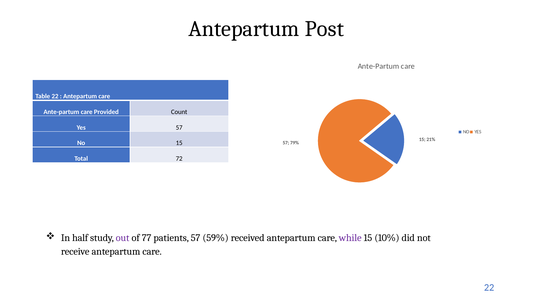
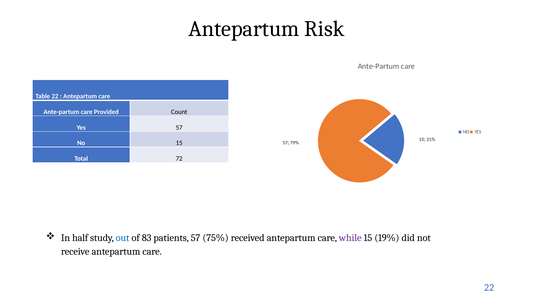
Post: Post -> Risk
out colour: purple -> blue
77: 77 -> 83
59%: 59% -> 75%
10%: 10% -> 19%
